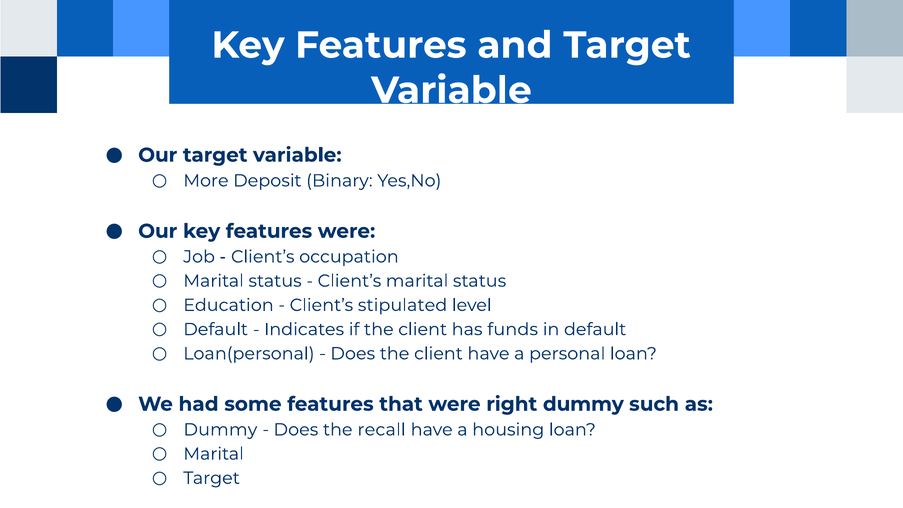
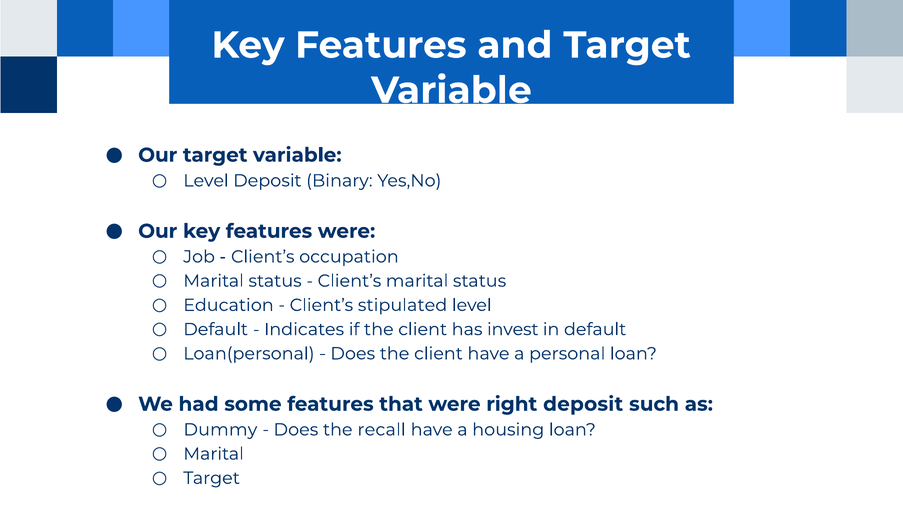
More at (206, 181): More -> Level
funds: funds -> invest
right dummy: dummy -> deposit
